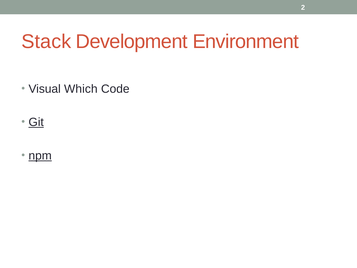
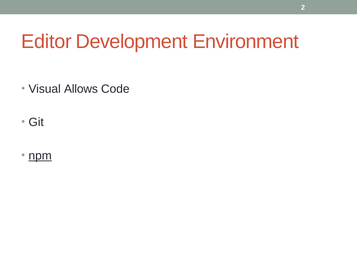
Stack: Stack -> Editor
Which: Which -> Allows
Git underline: present -> none
